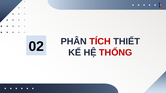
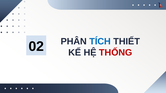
TÍCH colour: red -> blue
